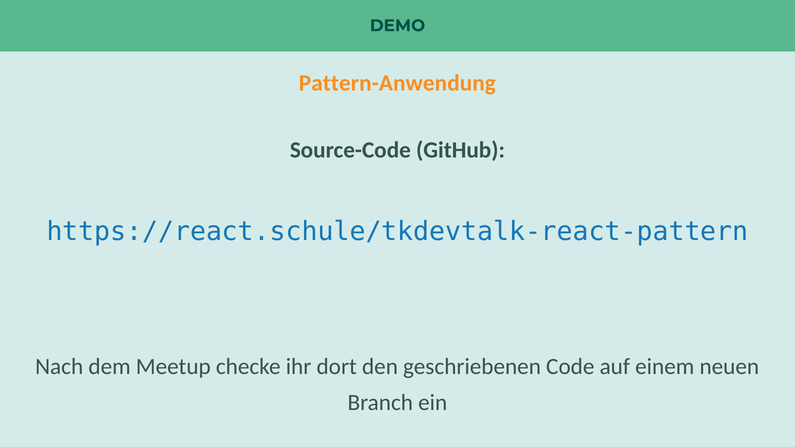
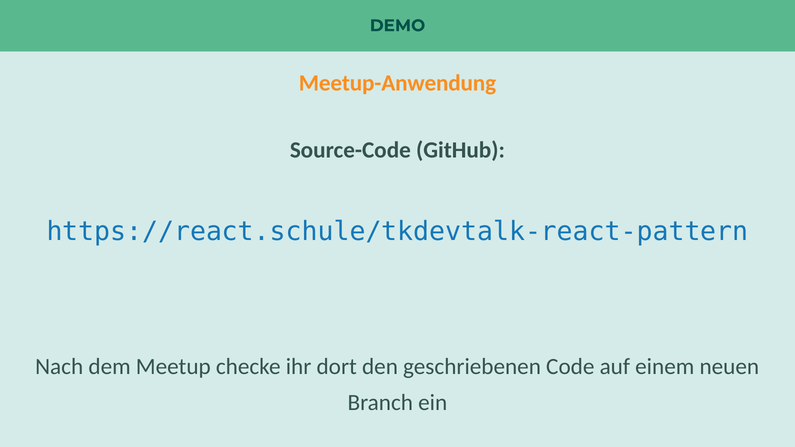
Pattern-Anwendung: Pattern-Anwendung -> Meetup-Anwendung
